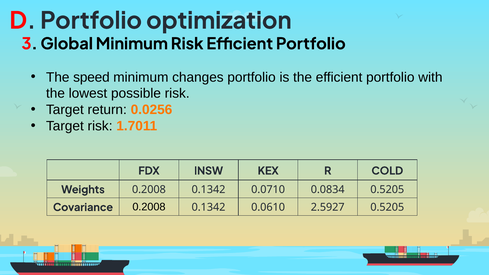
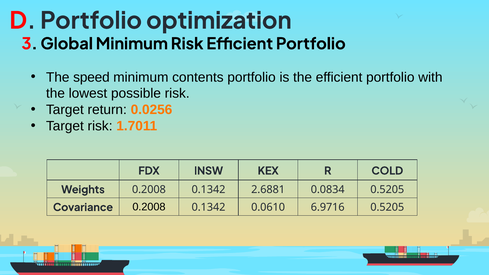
changes: changes -> contents
0.0710: 0.0710 -> 2.6881
2.5927: 2.5927 -> 6.9716
